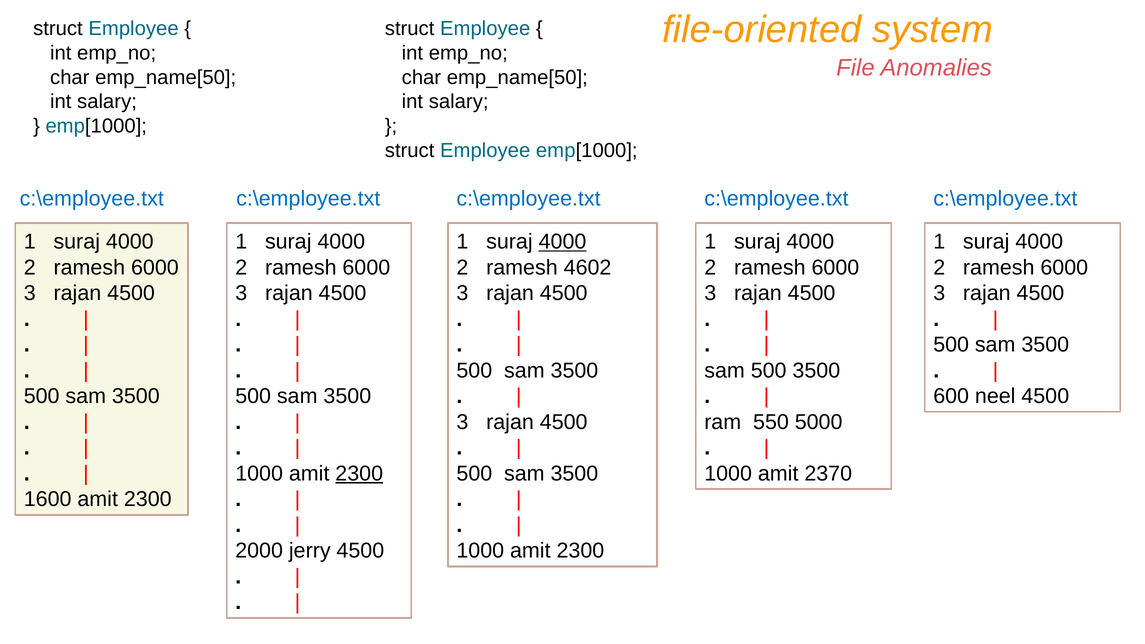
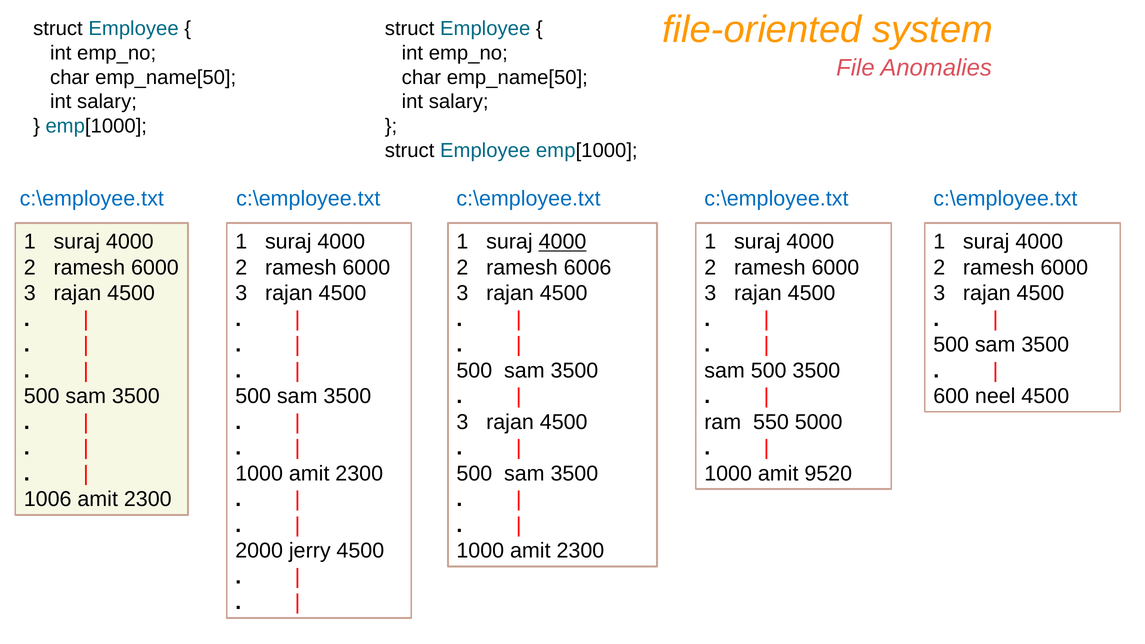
4602: 4602 -> 6006
2300 at (359, 474) underline: present -> none
2370: 2370 -> 9520
1600: 1600 -> 1006
